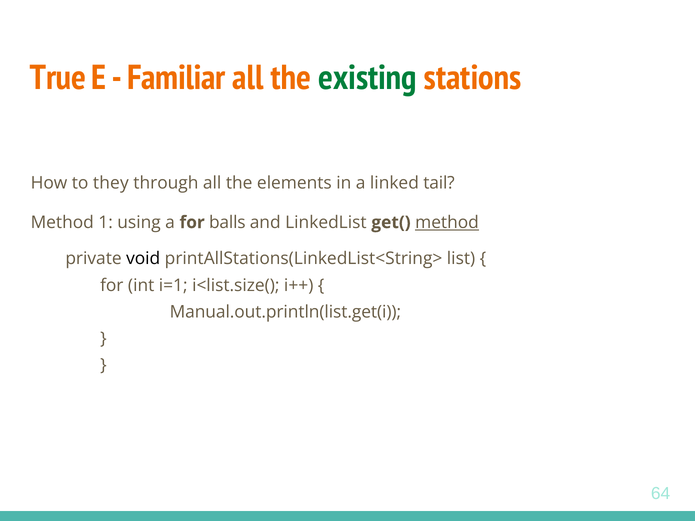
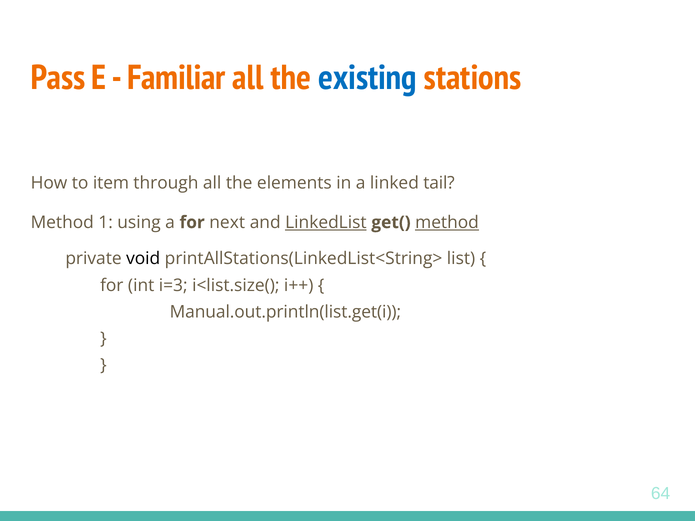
True: True -> Pass
existing colour: green -> blue
they: they -> item
balls: balls -> next
LinkedList underline: none -> present
i=1: i=1 -> i=3
